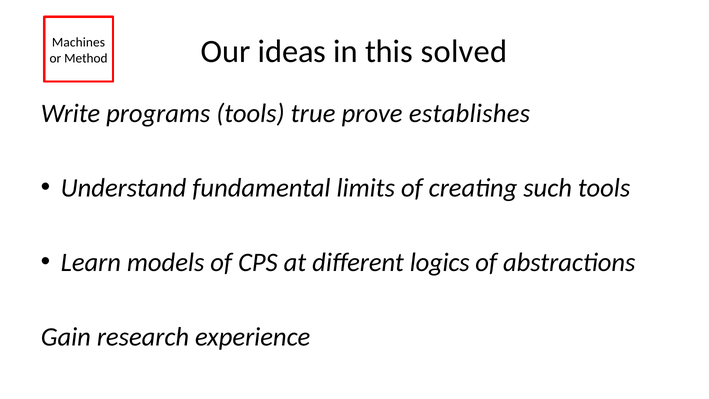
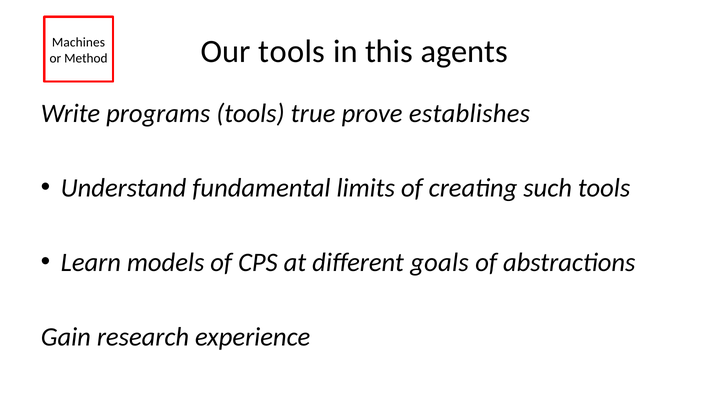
Our ideas: ideas -> tools
solved: solved -> agents
logics: logics -> goals
